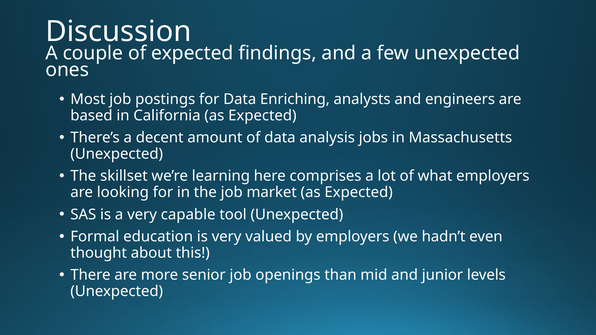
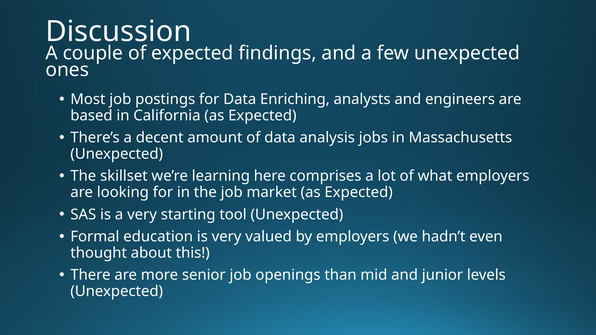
capable: capable -> starting
